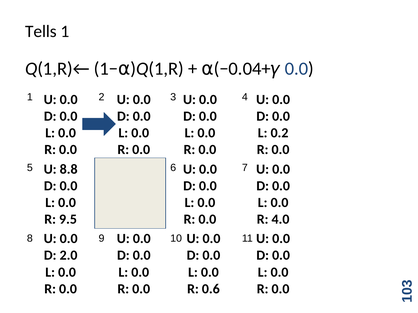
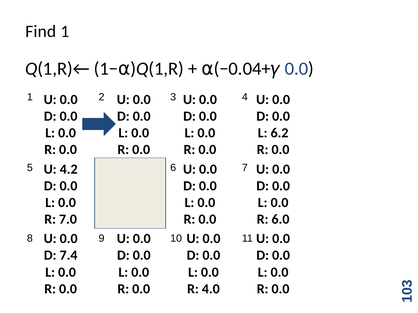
Tells: Tells -> Find
0.2: 0.2 -> 6.2
8.8: 8.8 -> 4.2
9.5: 9.5 -> 7.0
4.0: 4.0 -> 6.0
2.0: 2.0 -> 7.4
0.6: 0.6 -> 4.0
